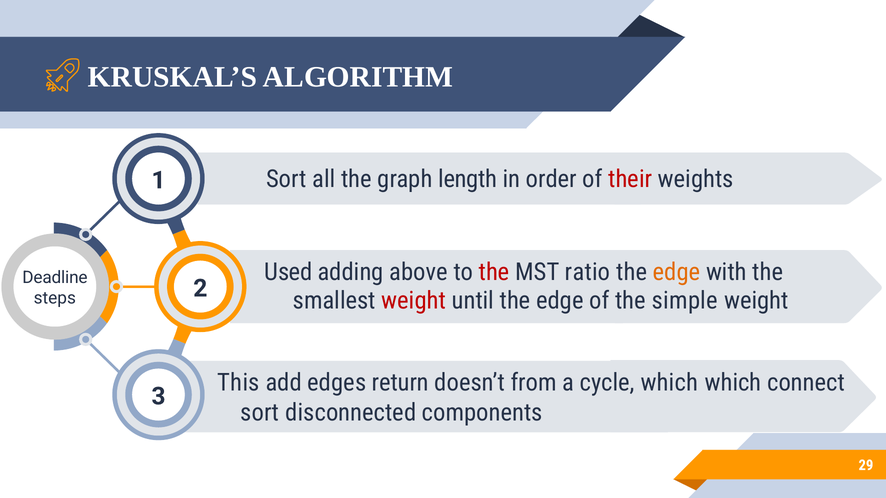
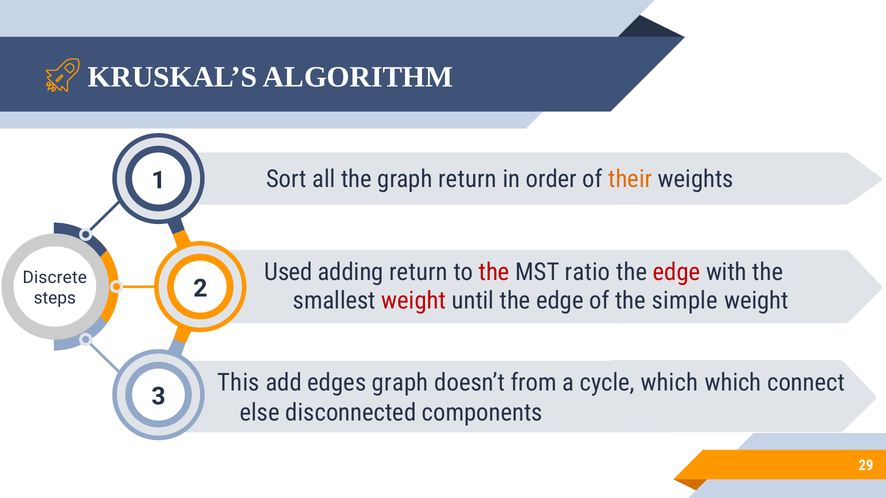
graph length: length -> return
their colour: red -> orange
adding above: above -> return
edge at (677, 272) colour: orange -> red
Deadline: Deadline -> Discrete
edges return: return -> graph
sort at (260, 413): sort -> else
